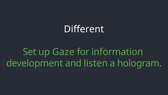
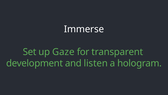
Different: Different -> Immerse
information: information -> transparent
